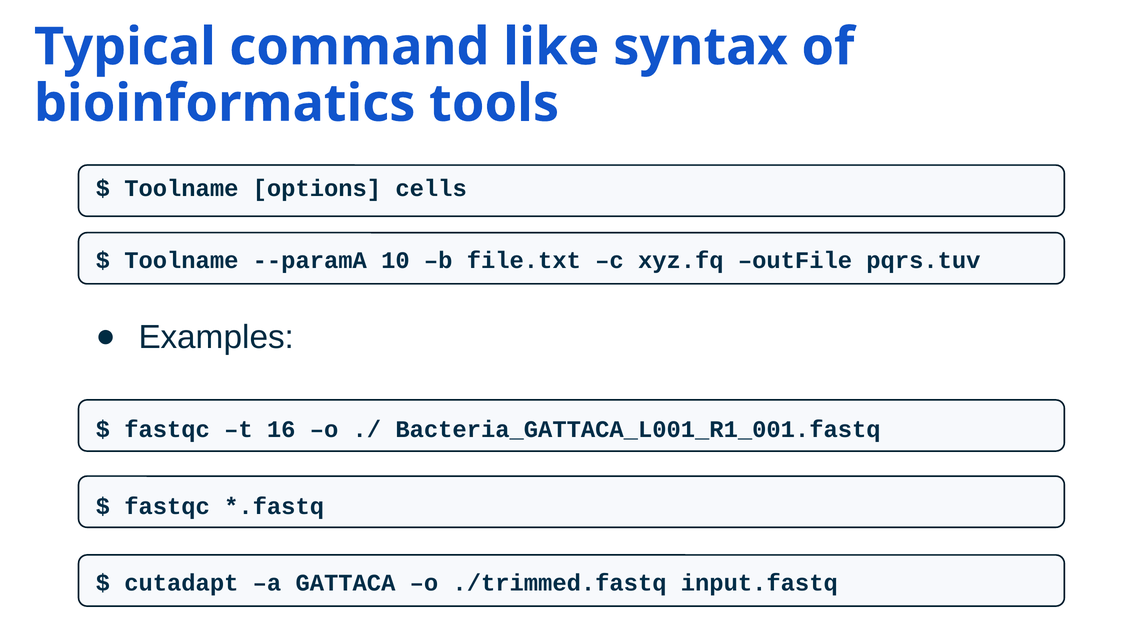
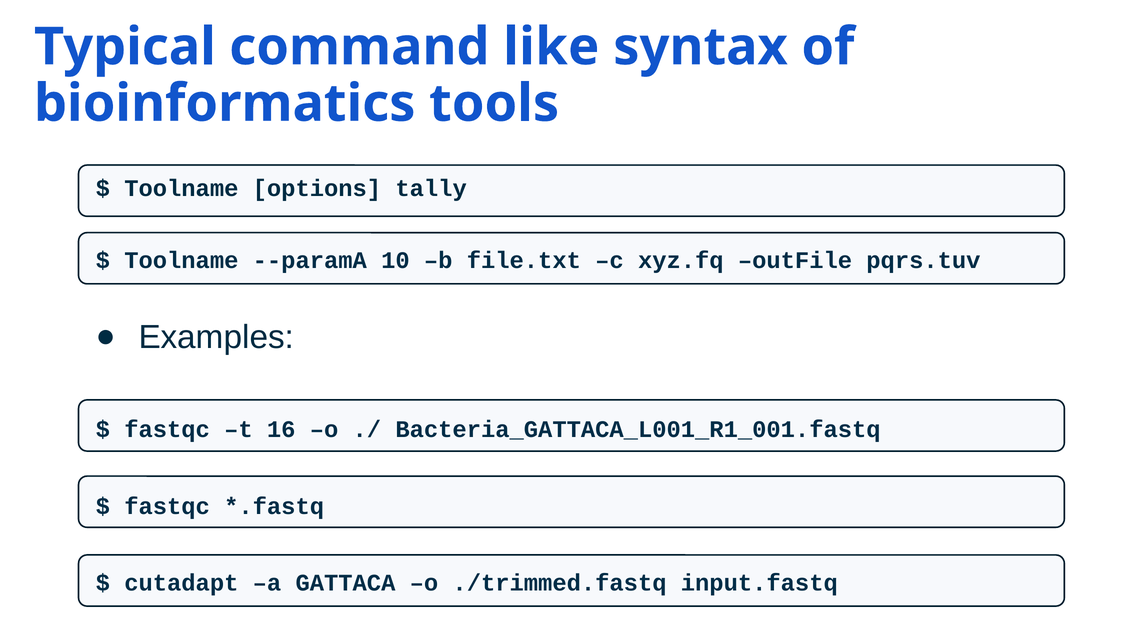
cells: cells -> tally
